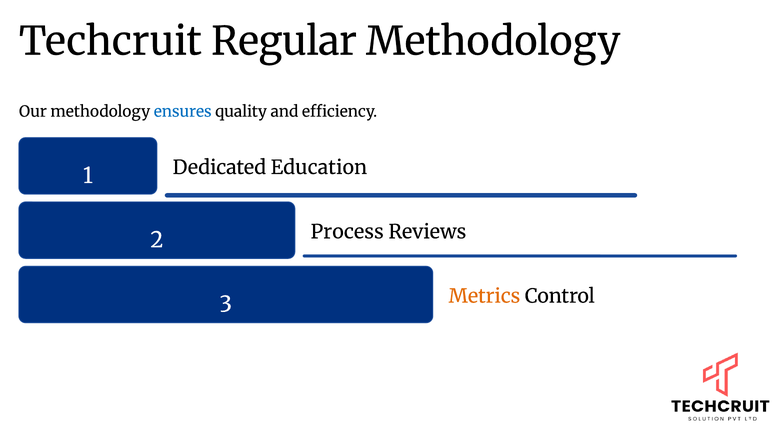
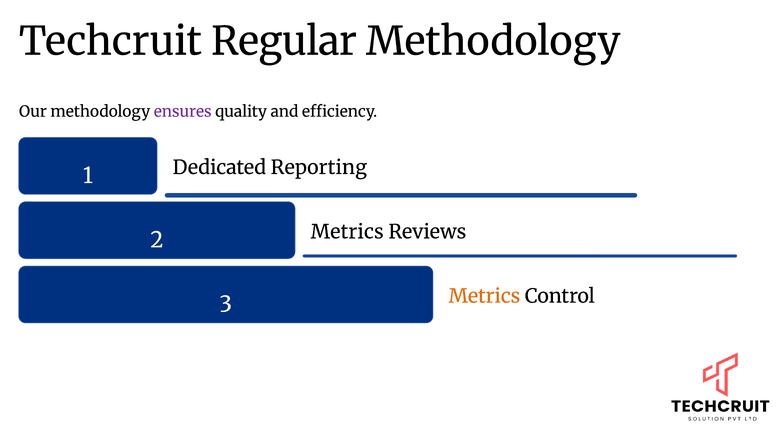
ensures colour: blue -> purple
Education: Education -> Reporting
2 Process: Process -> Metrics
